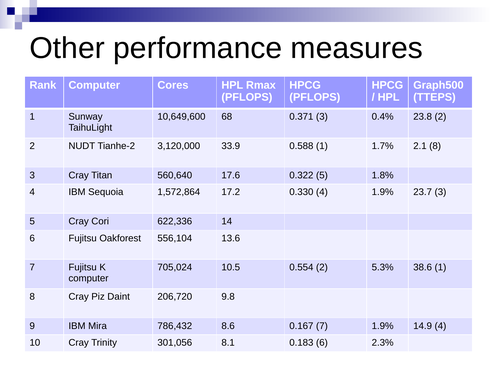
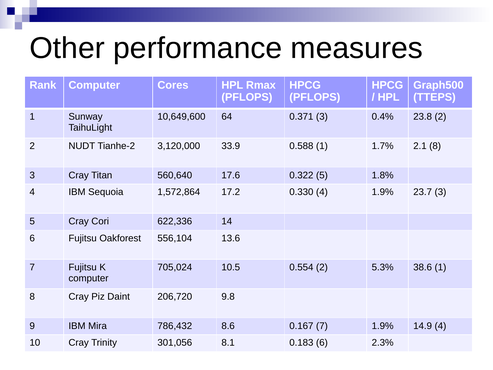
68: 68 -> 64
